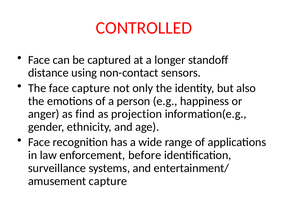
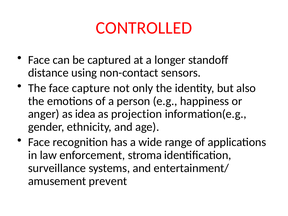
find: find -> idea
before: before -> stroma
amusement capture: capture -> prevent
